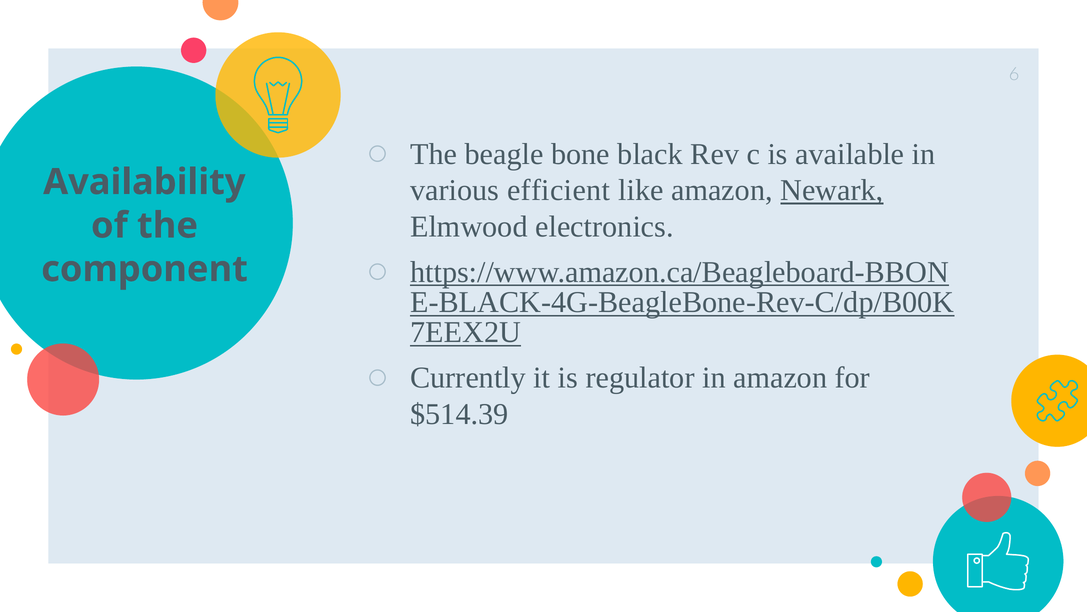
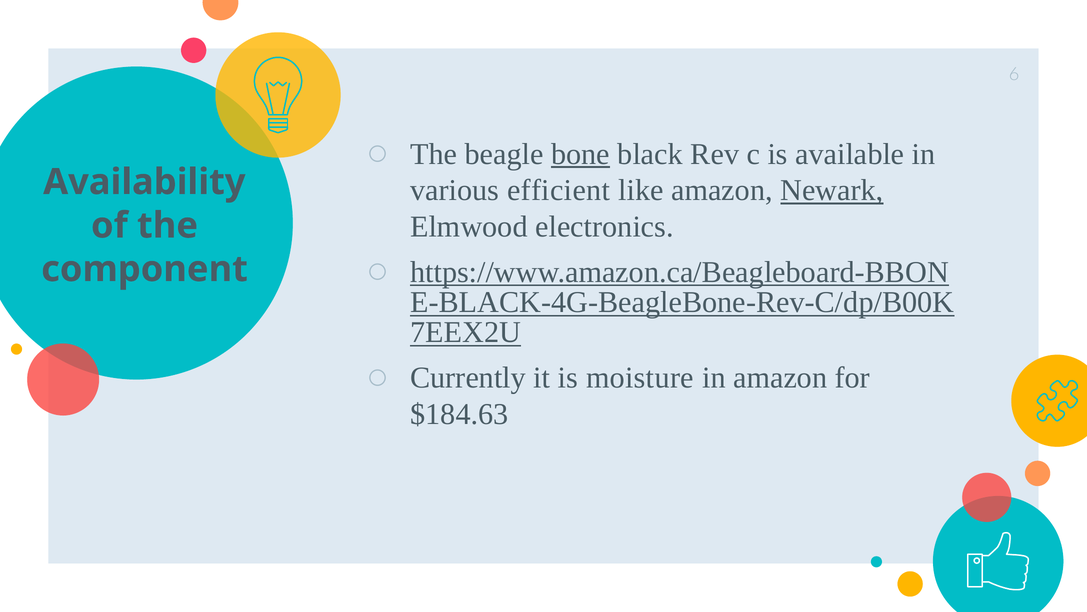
bone underline: none -> present
regulator: regulator -> moisture
$514.39: $514.39 -> $184.63
